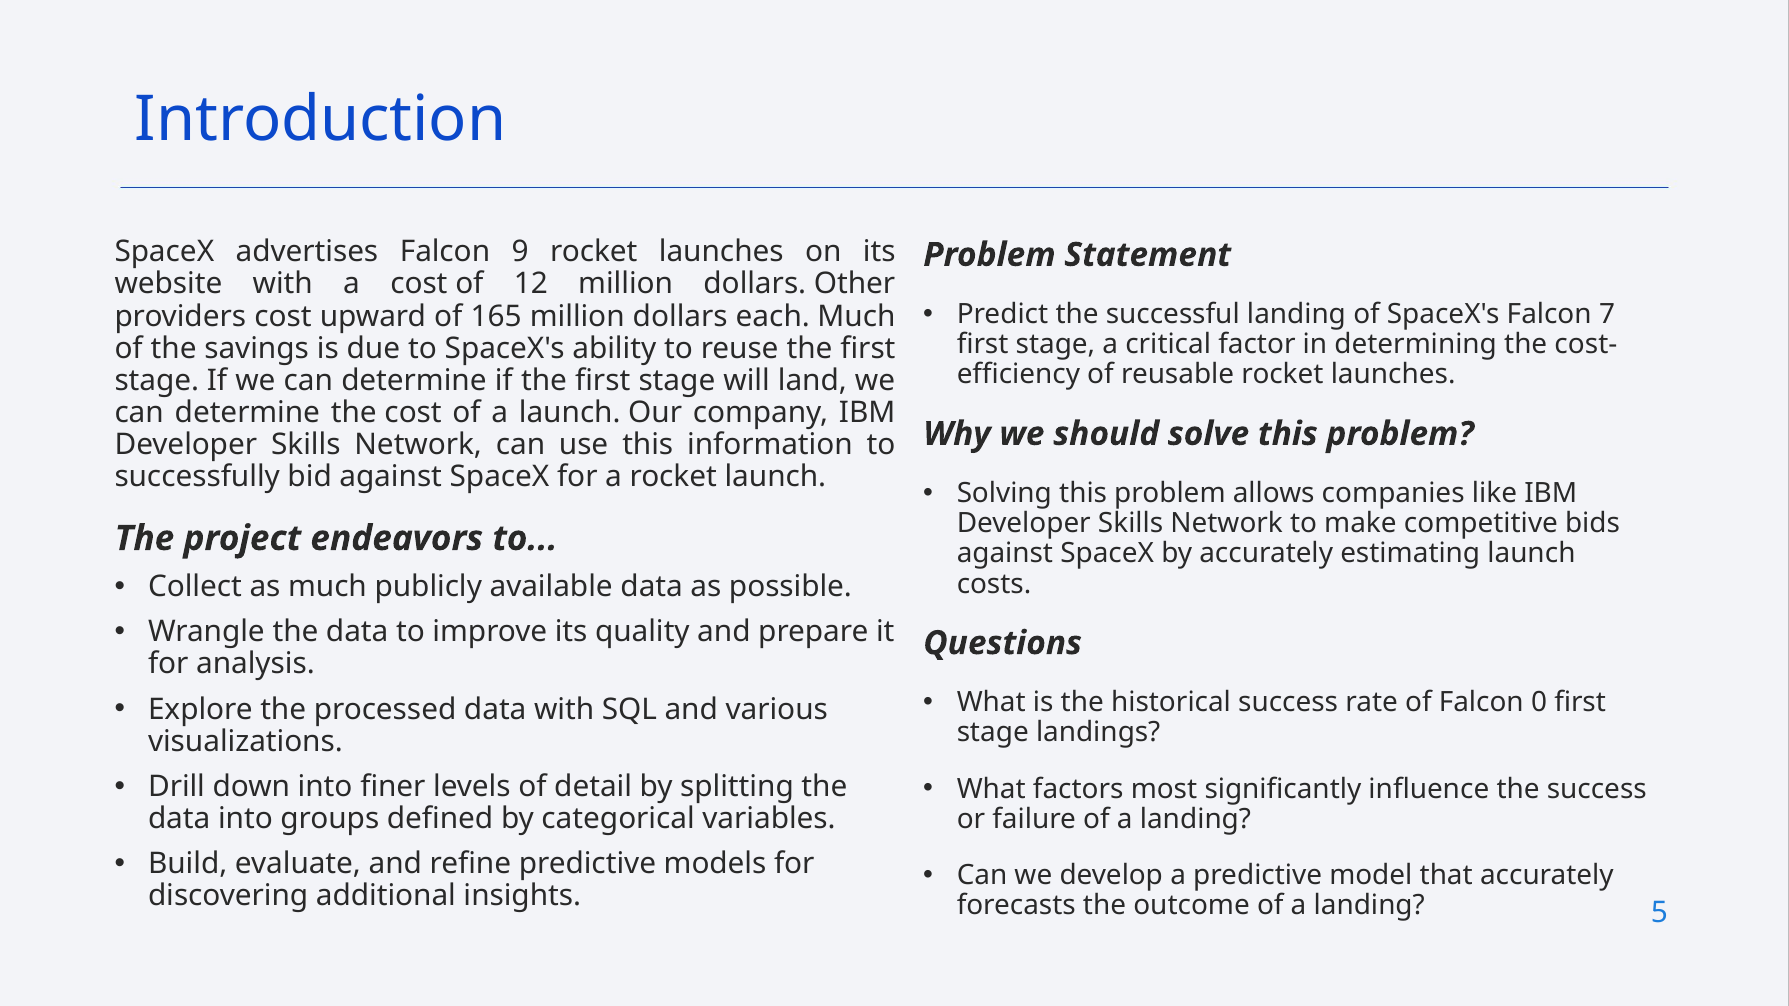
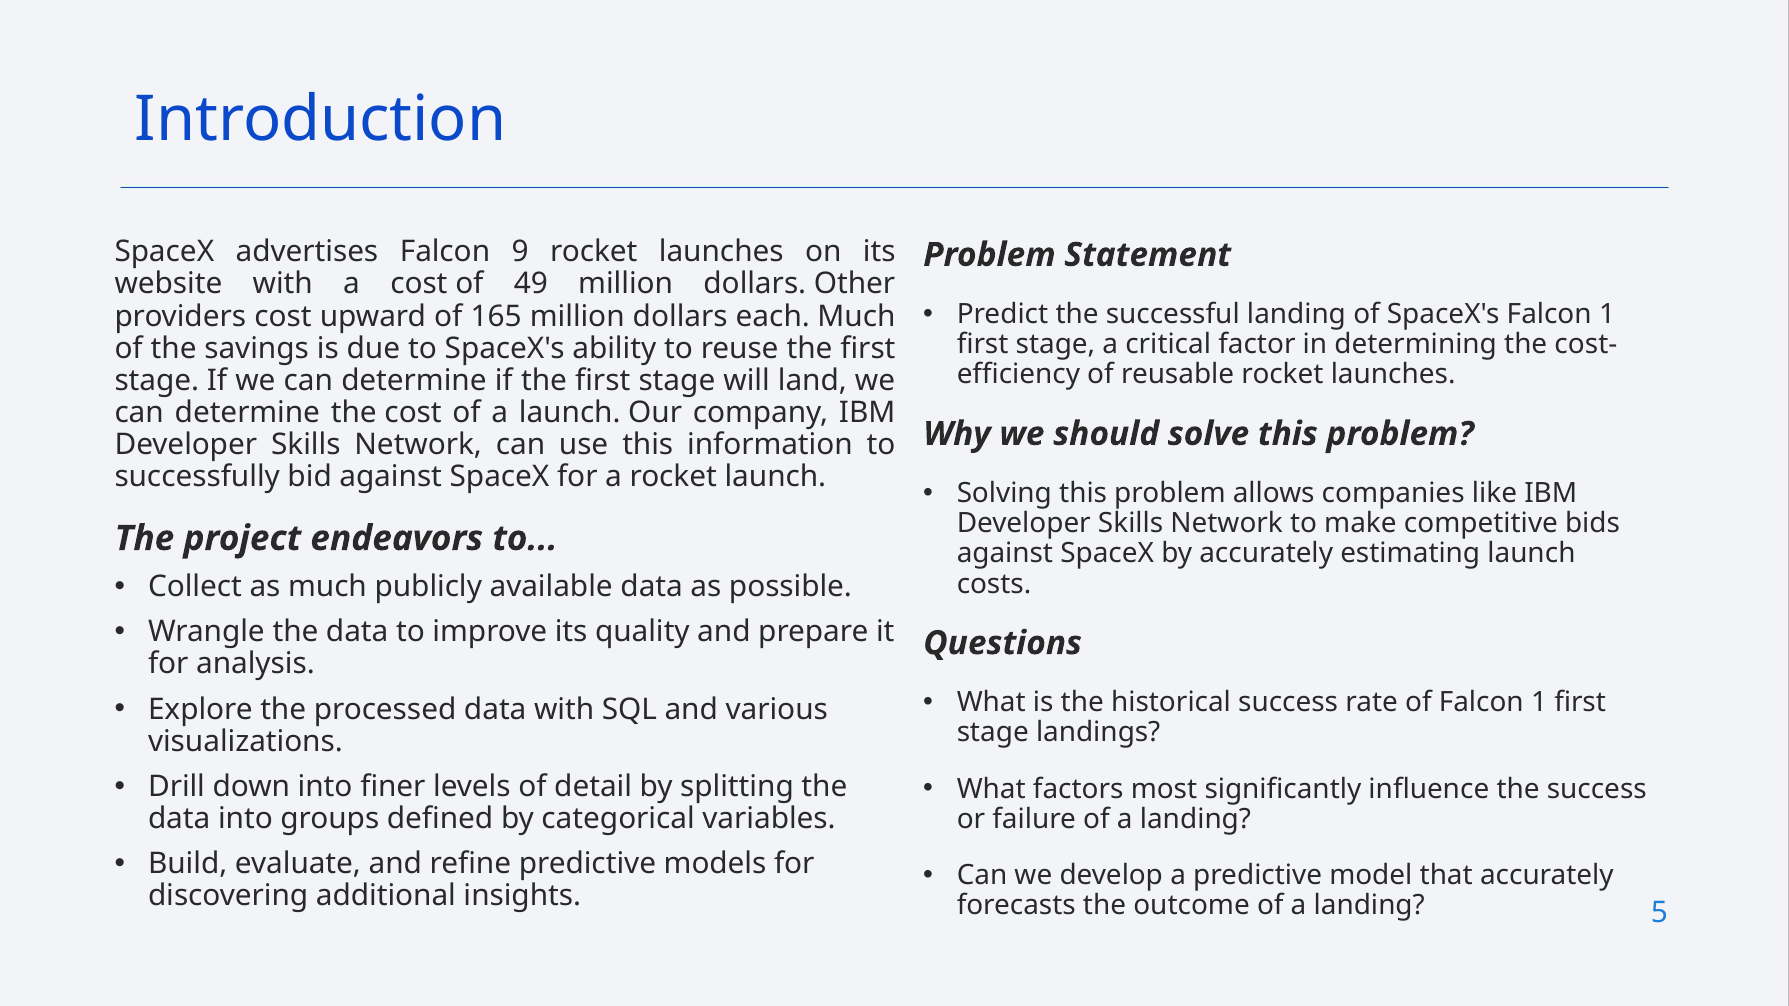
12: 12 -> 49
SpaceX's Falcon 7: 7 -> 1
of Falcon 0: 0 -> 1
